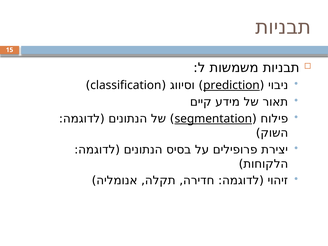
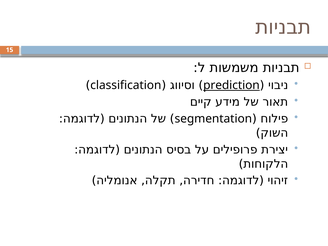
segmentation underline: present -> none
